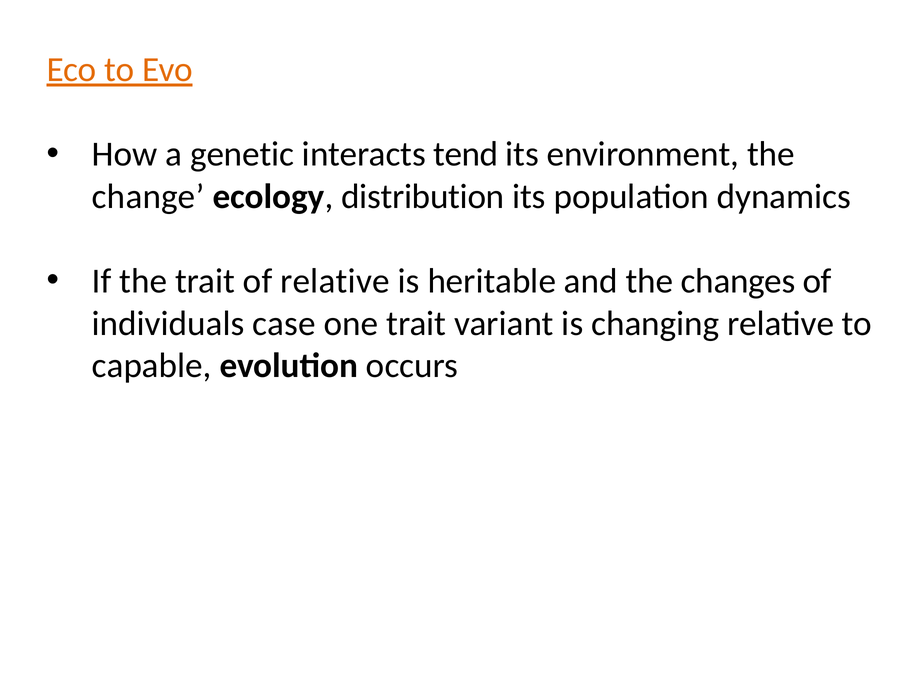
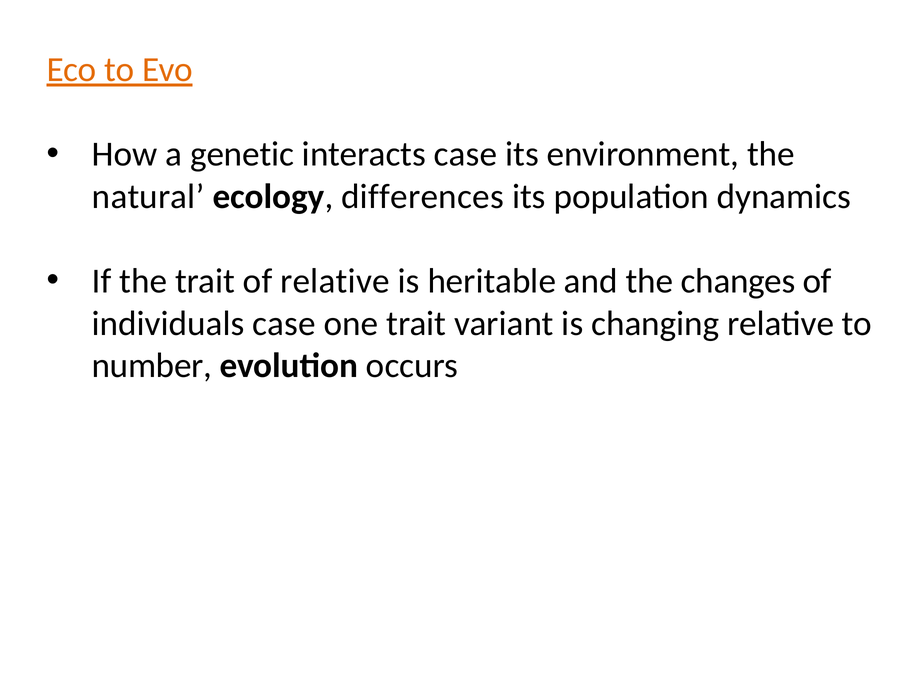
interacts tend: tend -> case
change: change -> natural
distribution: distribution -> differences
capable: capable -> number
